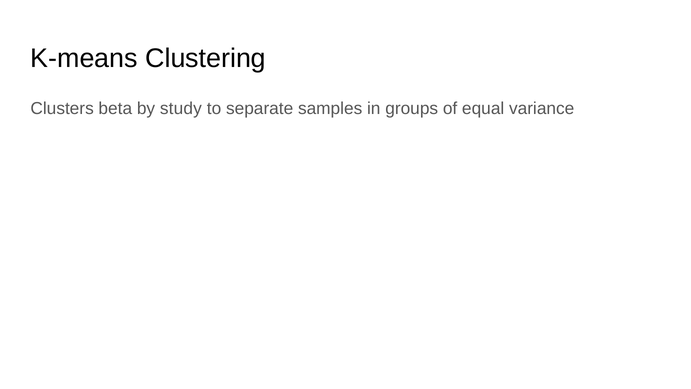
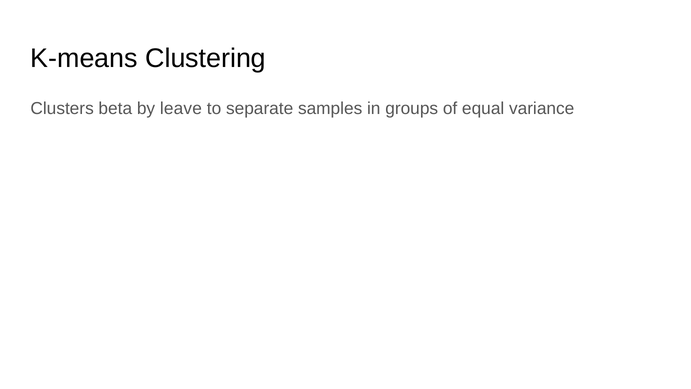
study: study -> leave
